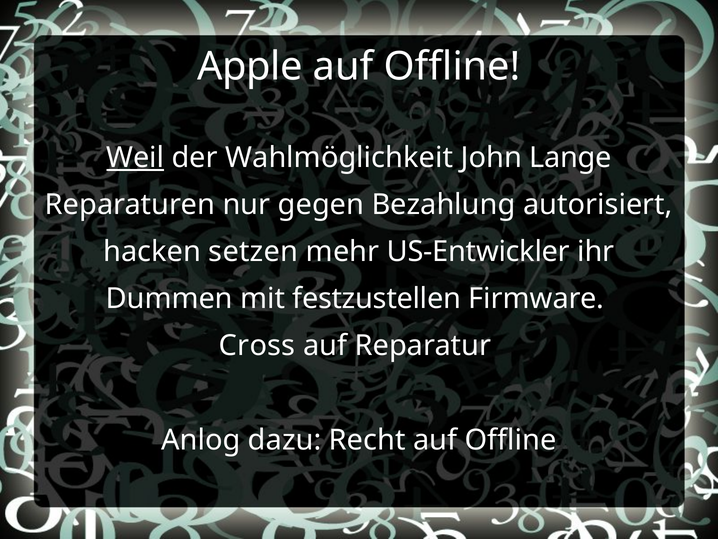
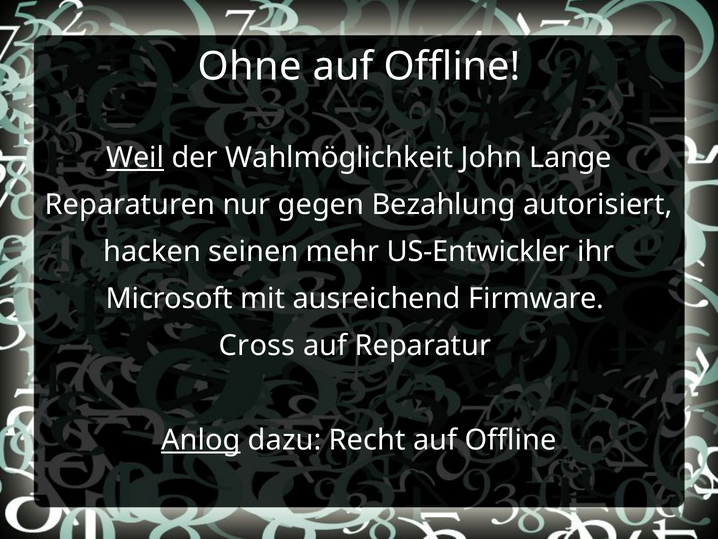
Apple: Apple -> Ohne
setzen: setzen -> seinen
Dummen: Dummen -> Microsoft
festzustellen: festzustellen -> ausreichend
Anlog underline: none -> present
